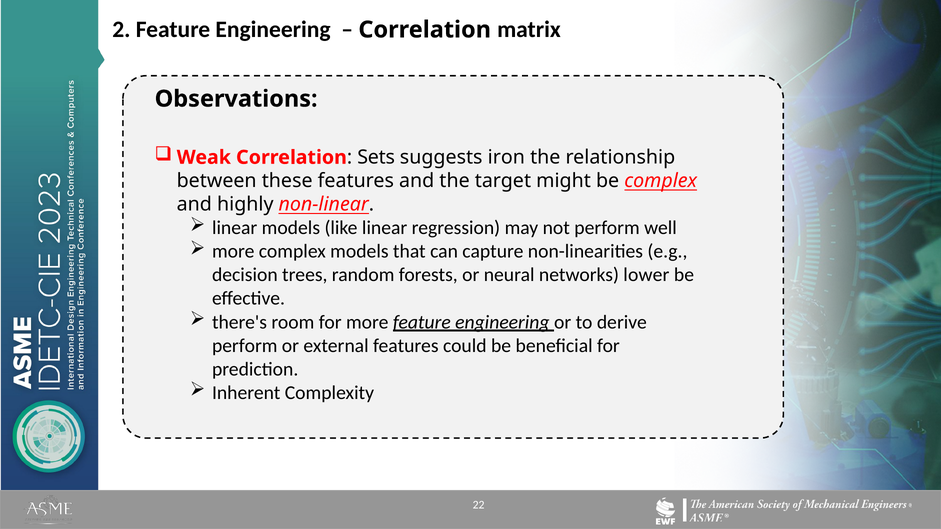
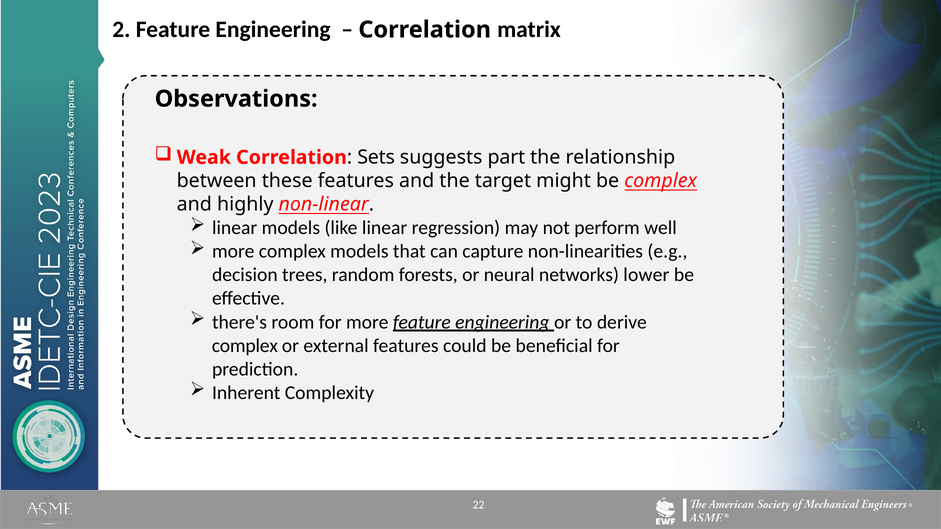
iron: iron -> part
perform at (245, 346): perform -> complex
